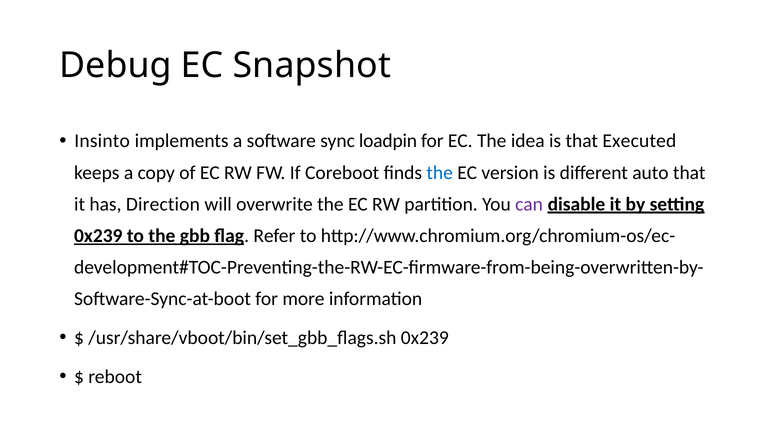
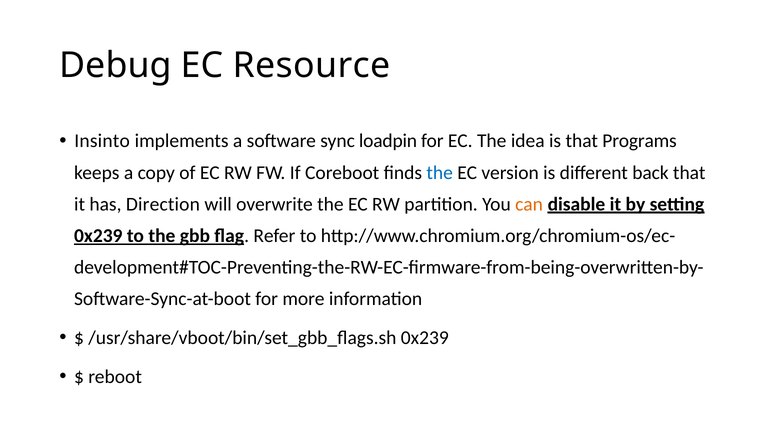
Snapshot: Snapshot -> Resource
Executed: Executed -> Programs
auto: auto -> back
can colour: purple -> orange
